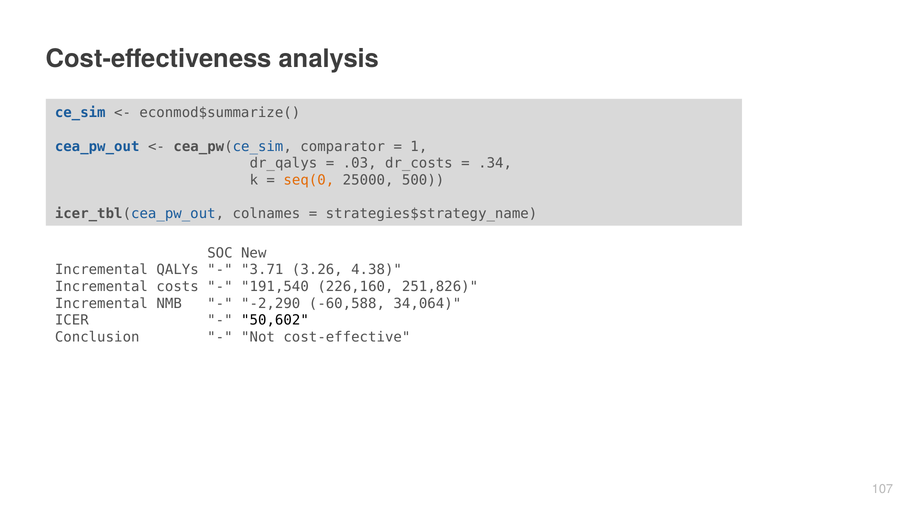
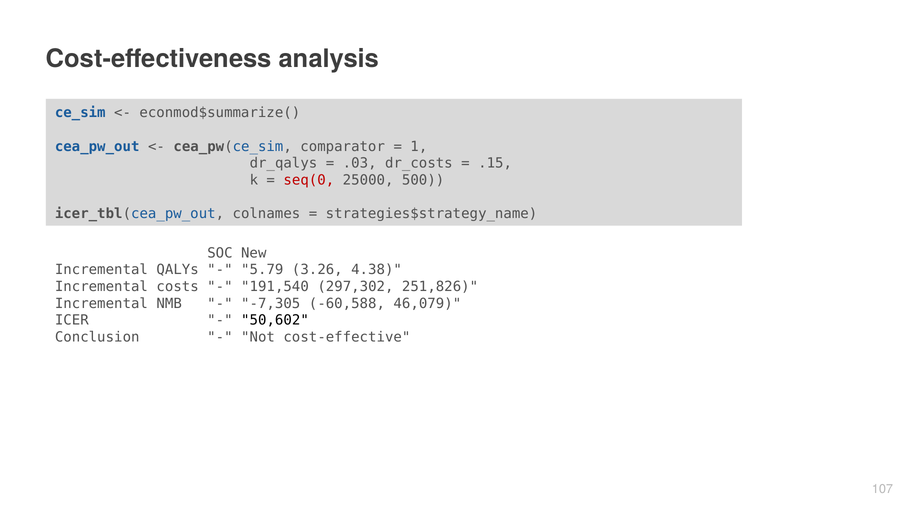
.34: .34 -> .15
seq(0 colour: orange -> red
3.71: 3.71 -> 5.79
226,160: 226,160 -> 297,302
-2,290: -2,290 -> -7,305
34,064: 34,064 -> 46,079
